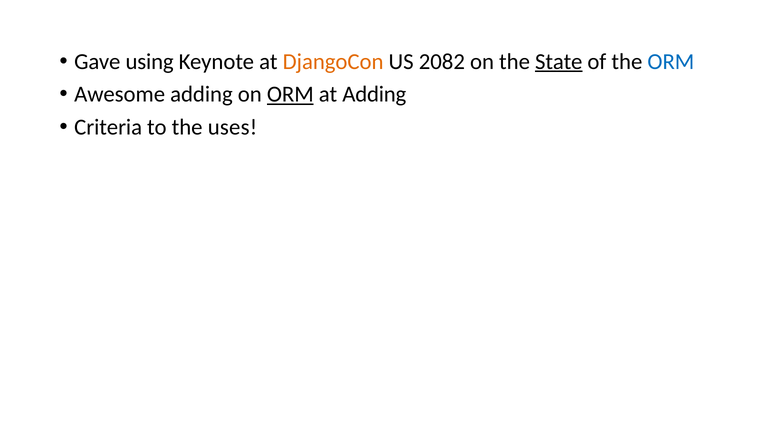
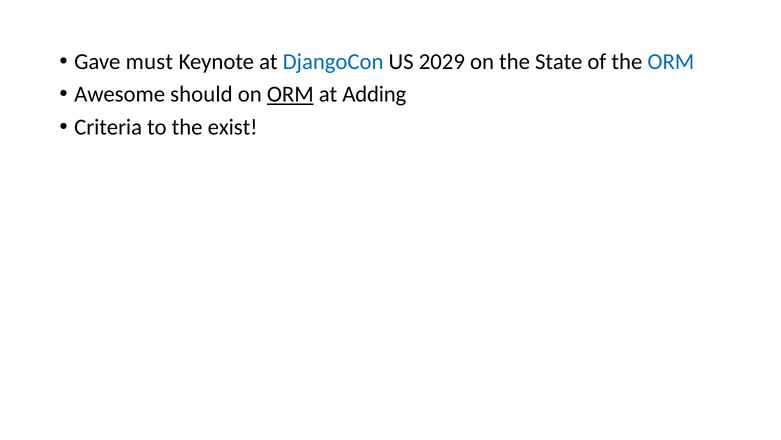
using: using -> must
DjangoCon colour: orange -> blue
2082: 2082 -> 2029
State underline: present -> none
Awesome adding: adding -> should
uses: uses -> exist
